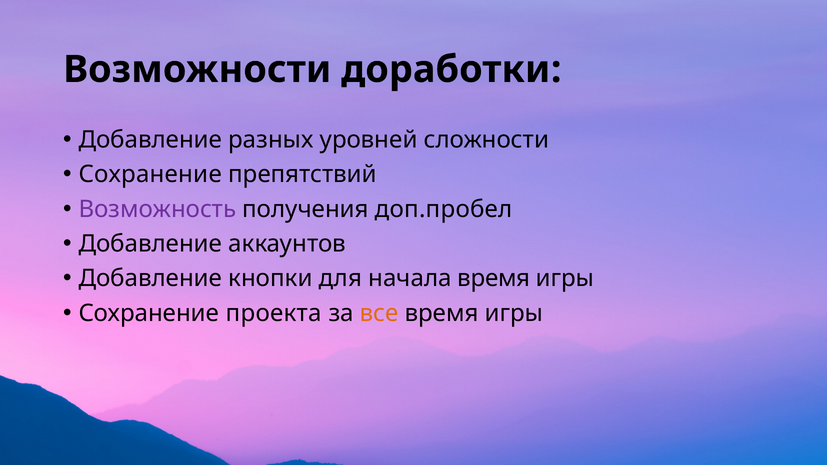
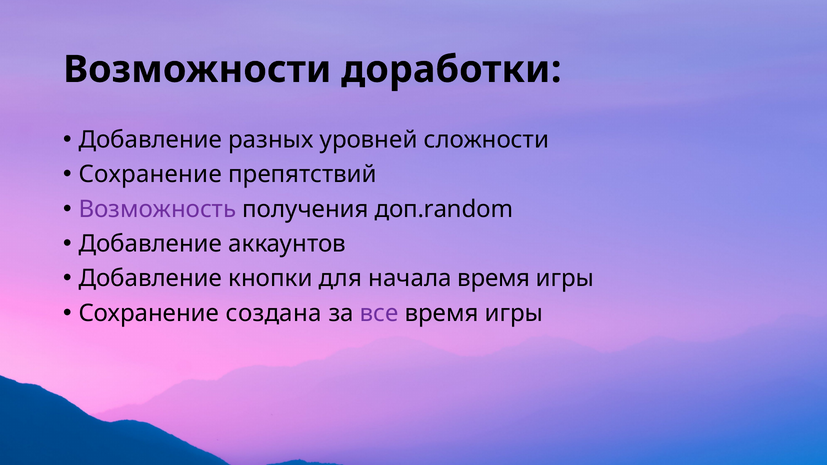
доп.пробел: доп.пробел -> доп.random
проекта: проекта -> создана
все colour: orange -> purple
